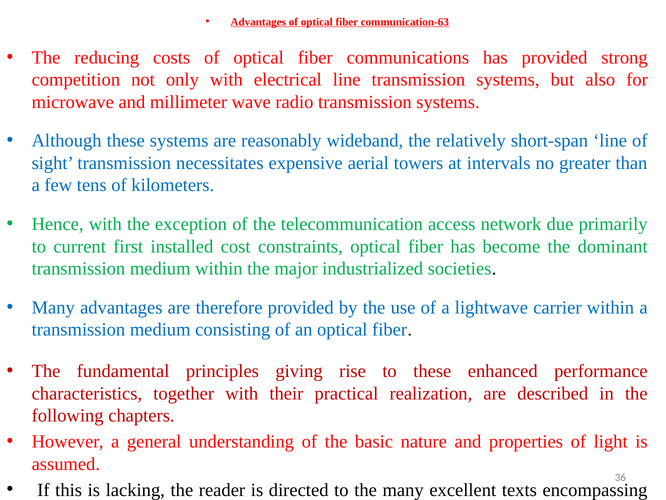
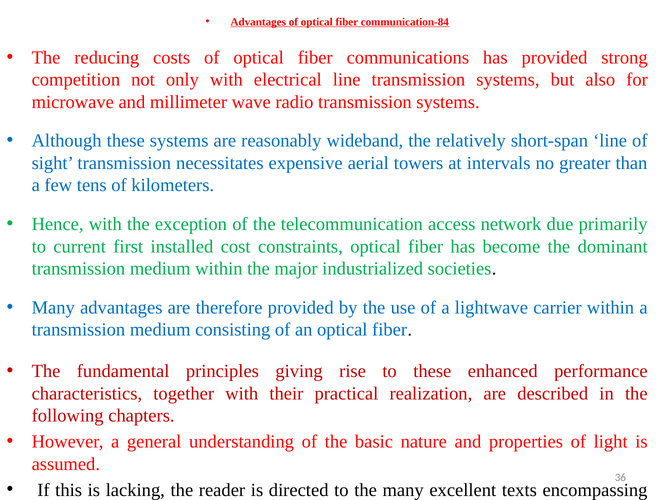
communication-63: communication-63 -> communication-84
